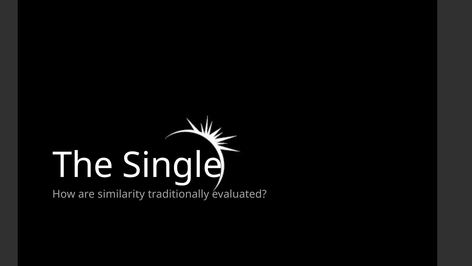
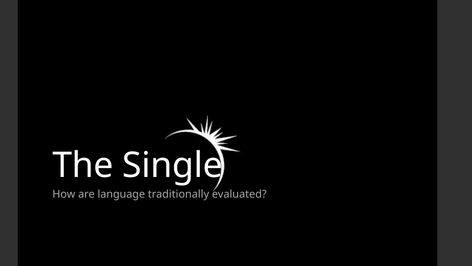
similarity: similarity -> language
